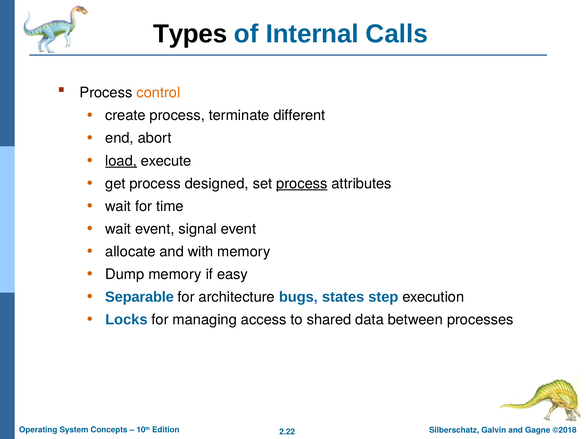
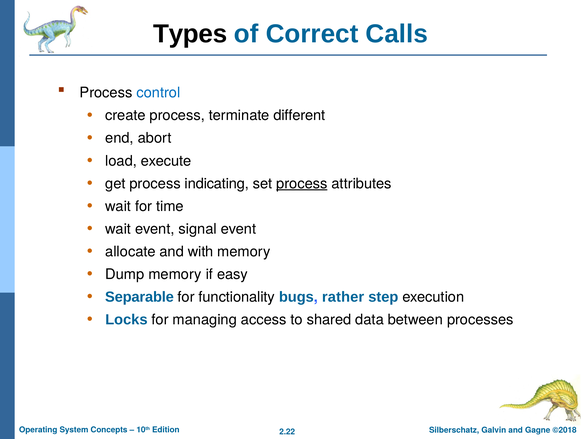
Internal: Internal -> Correct
control colour: orange -> blue
load underline: present -> none
designed: designed -> indicating
architecture: architecture -> functionality
states: states -> rather
